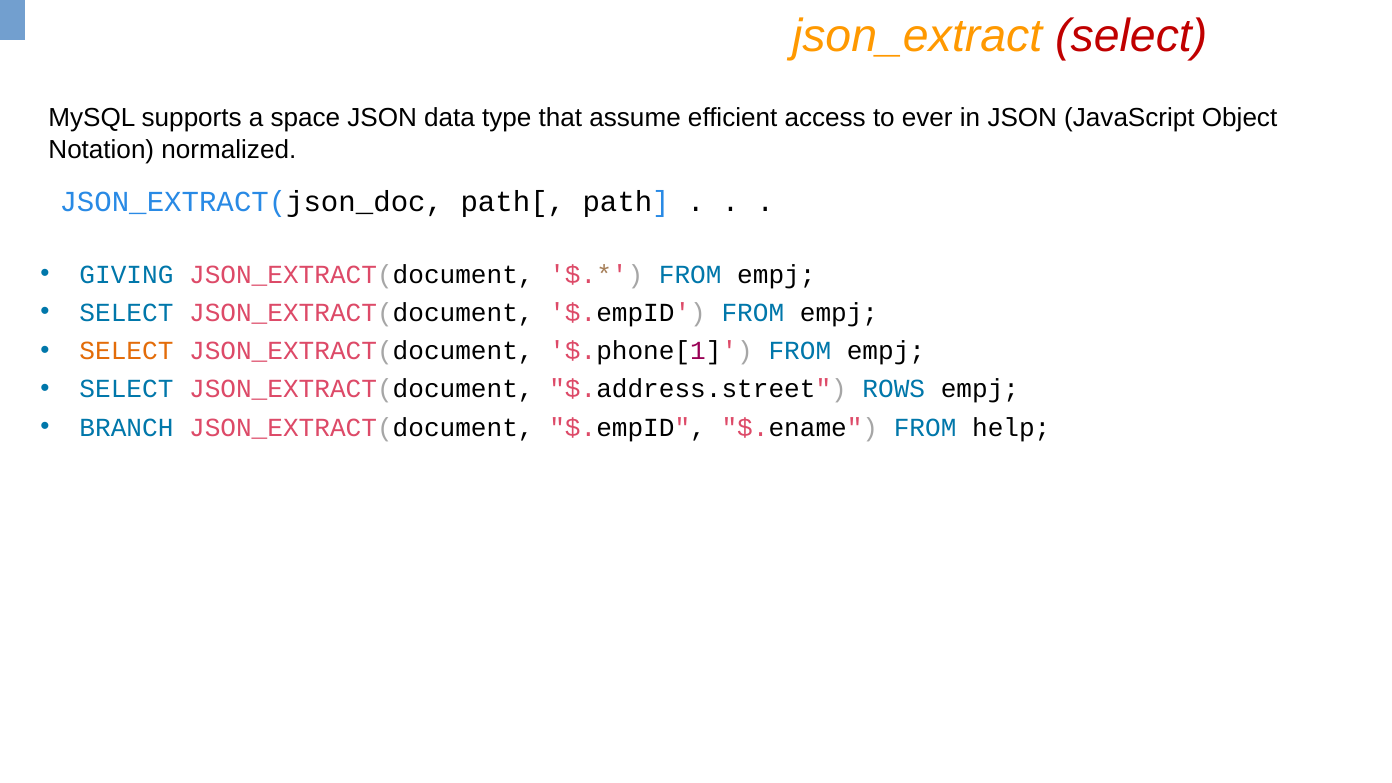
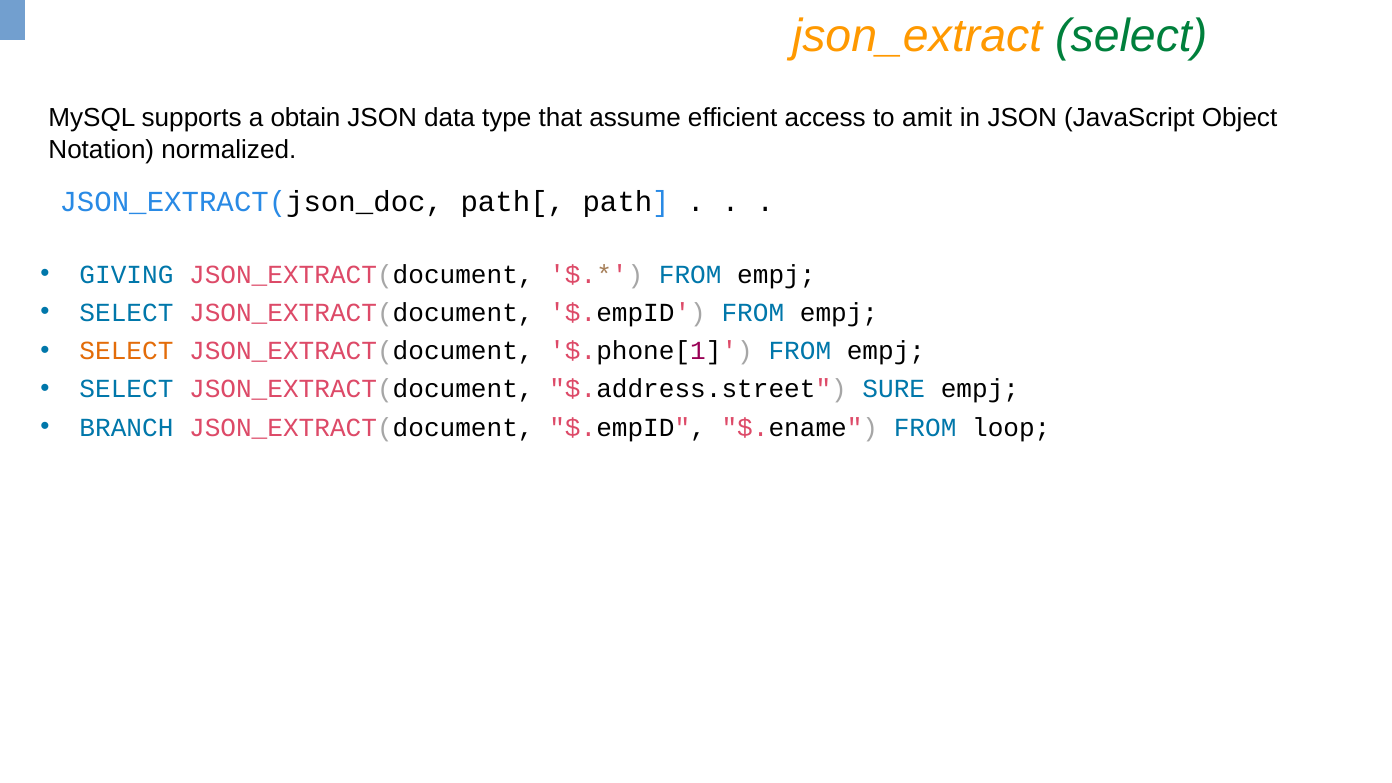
select at (1131, 36) colour: red -> green
space: space -> obtain
ever: ever -> amit
ROWS: ROWS -> SURE
help: help -> loop
